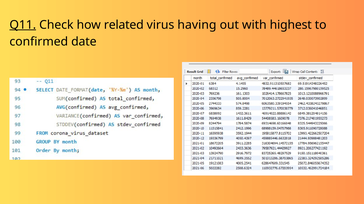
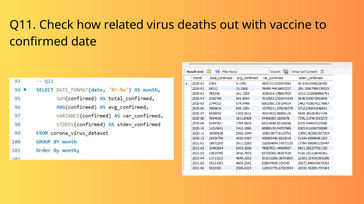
Q11 underline: present -> none
having: having -> deaths
highest: highest -> vaccine
